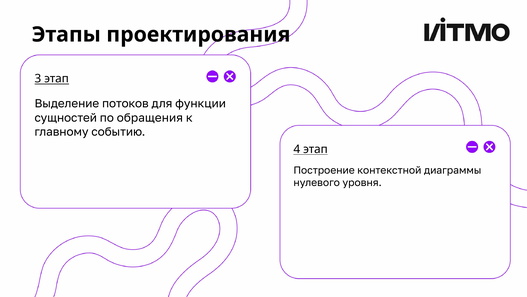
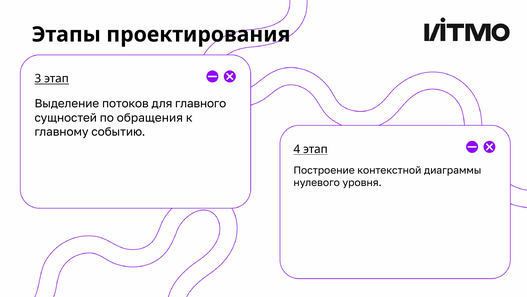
функции: функции -> главного
